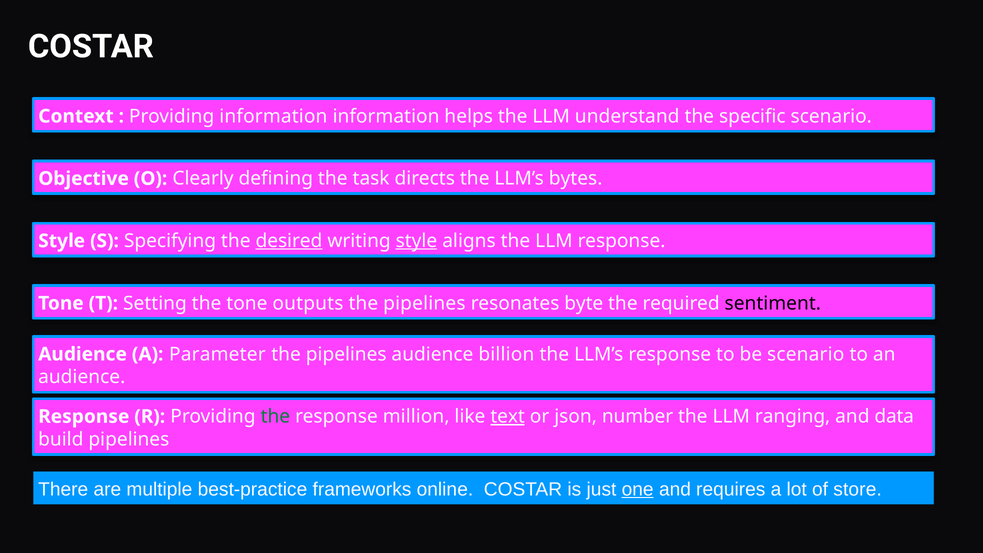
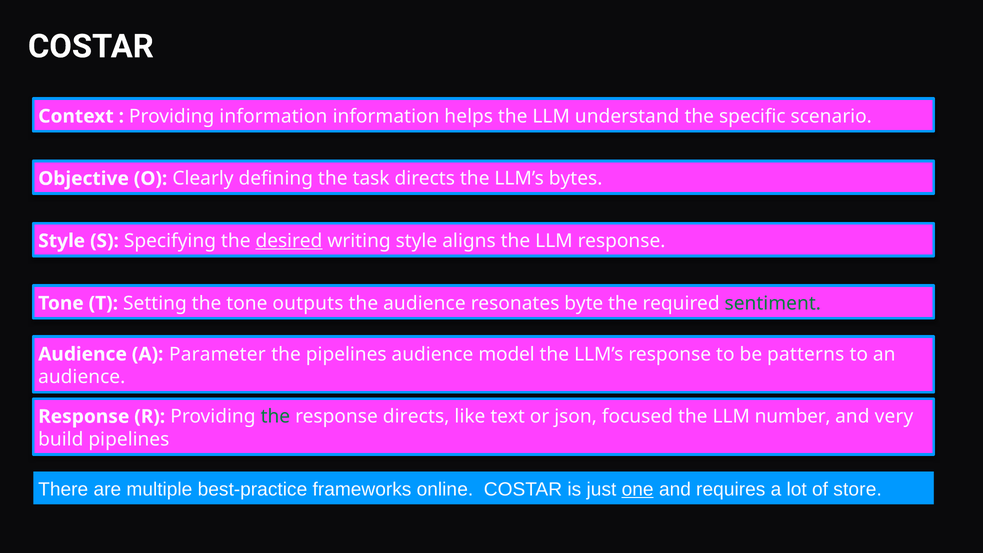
style at (416, 241) underline: present -> none
pipelines at (424, 303): pipelines -> audience
sentiment colour: black -> green
billion: billion -> model
be scenario: scenario -> patterns
response million: million -> directs
text underline: present -> none
number: number -> focused
ranging: ranging -> number
data: data -> very
